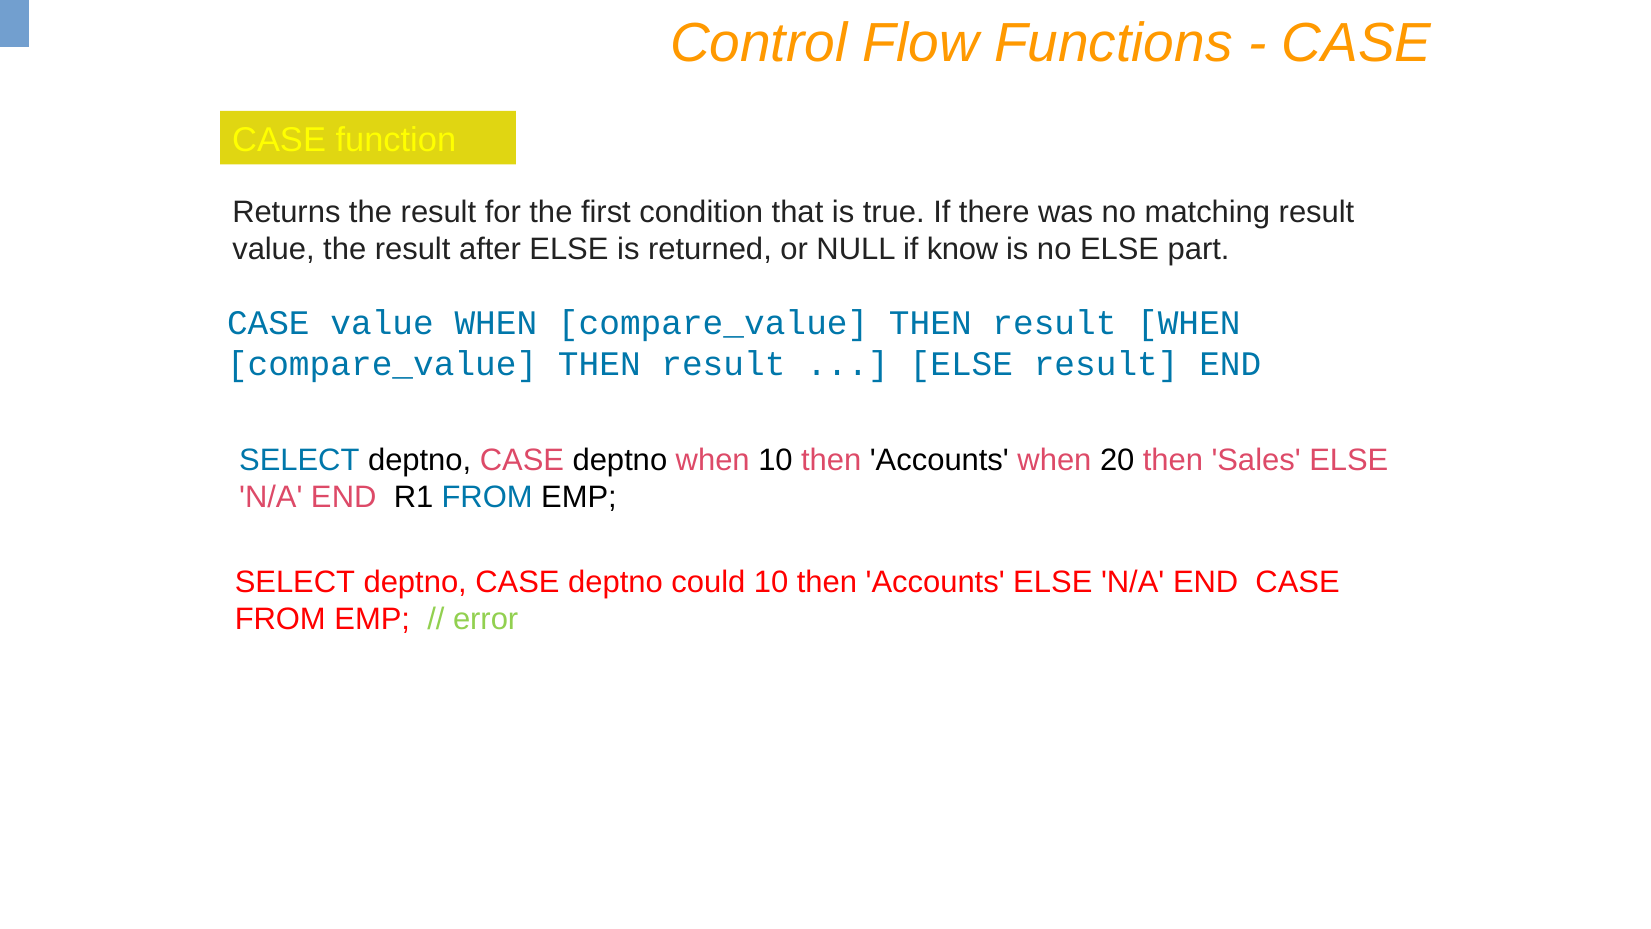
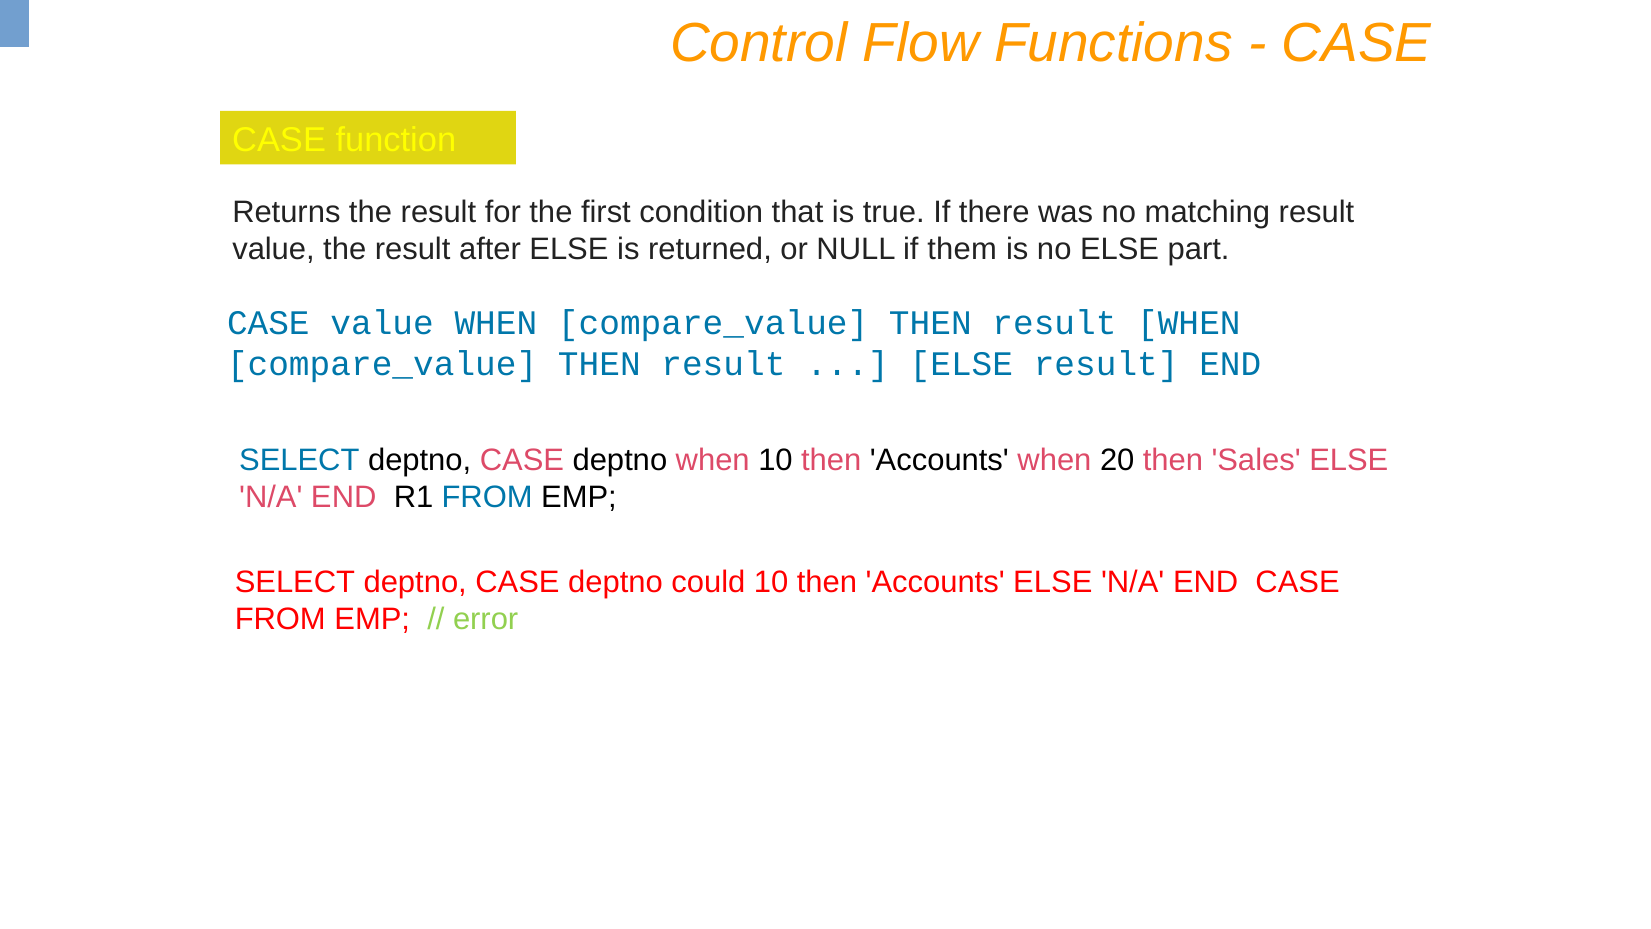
know: know -> them
